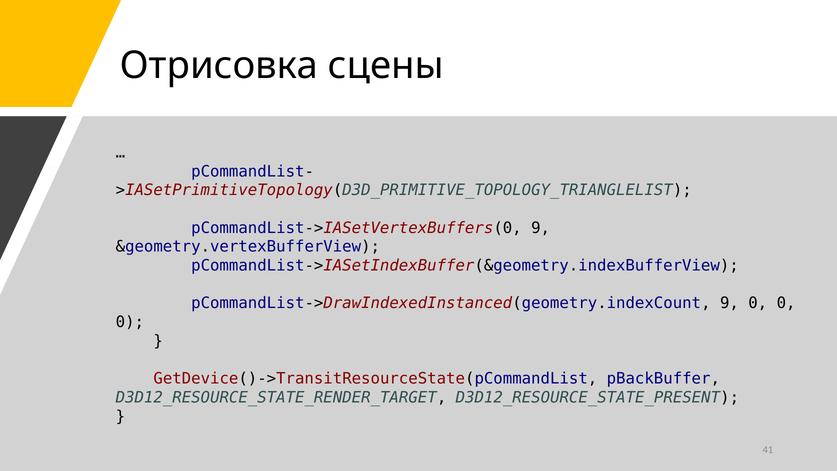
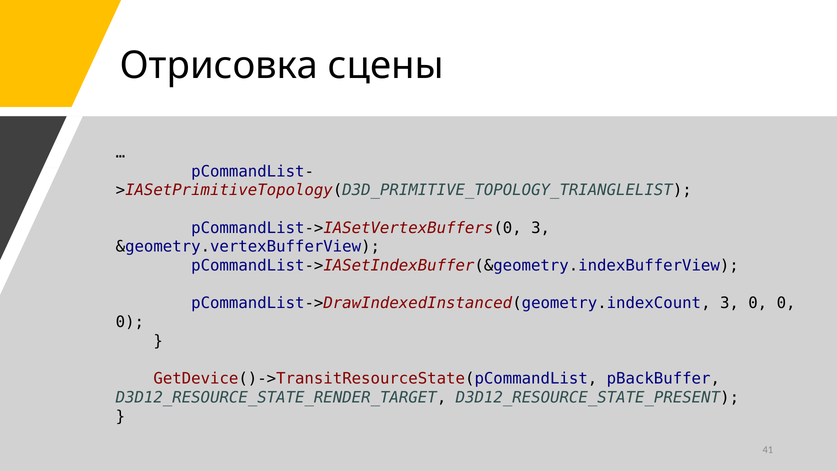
pCommandList->IASetVertexBuffers(0 9: 9 -> 3
pCommandList->DrawIndexedInstanced(geometry.indexCount 9: 9 -> 3
